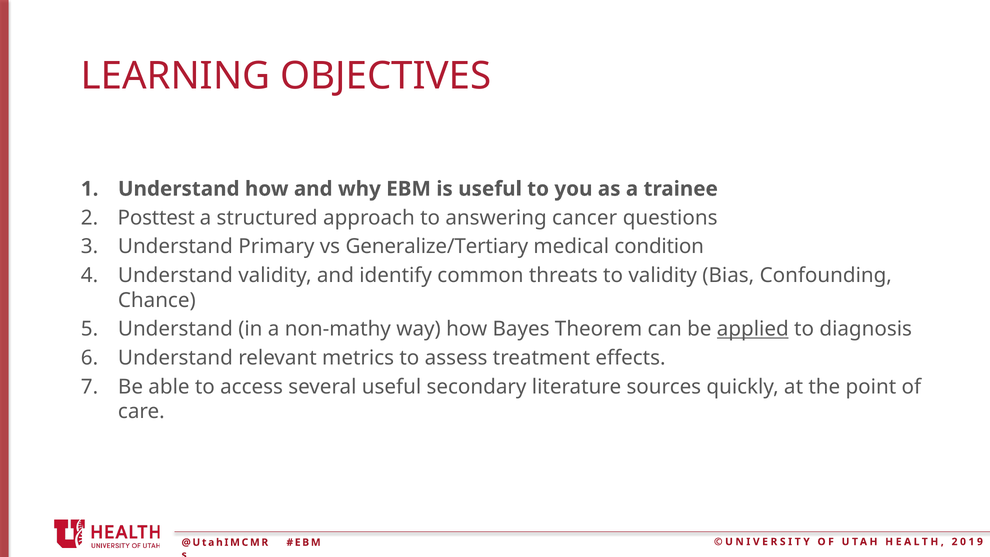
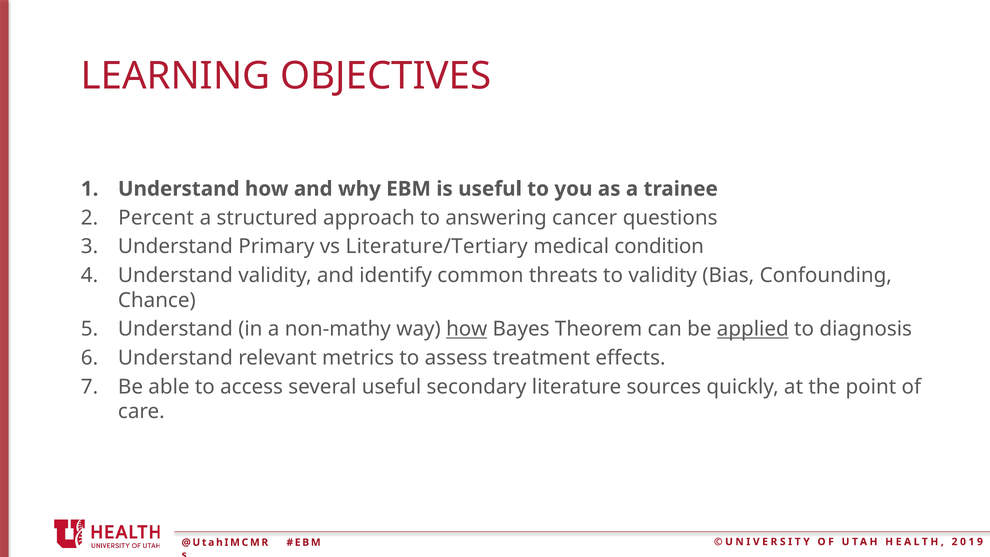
Posttest: Posttest -> Percent
Generalize/Tertiary: Generalize/Tertiary -> Literature/Tertiary
how at (467, 329) underline: none -> present
